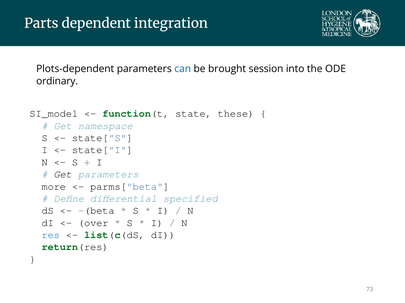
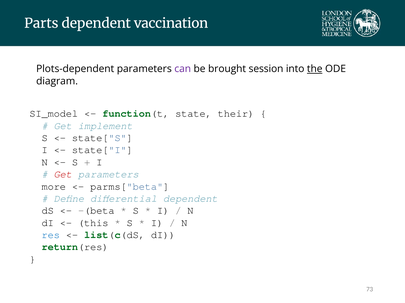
integration: integration -> vaccination
can colour: blue -> purple
the underline: none -> present
ordinary: ordinary -> diagram
these: these -> their
namespace: namespace -> implement
Get at (63, 175) colour: black -> red
differential specified: specified -> dependent
over: over -> this
